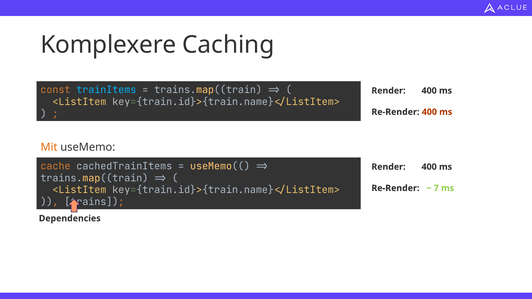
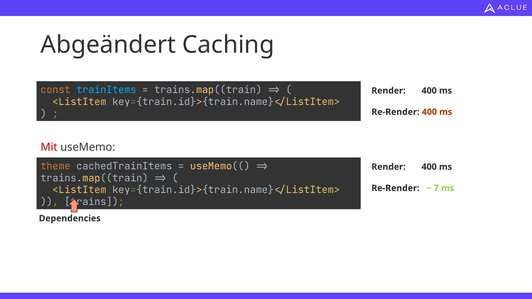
Komplexere: Komplexere -> Abgeändert
Mit colour: orange -> red
cache: cache -> theme
